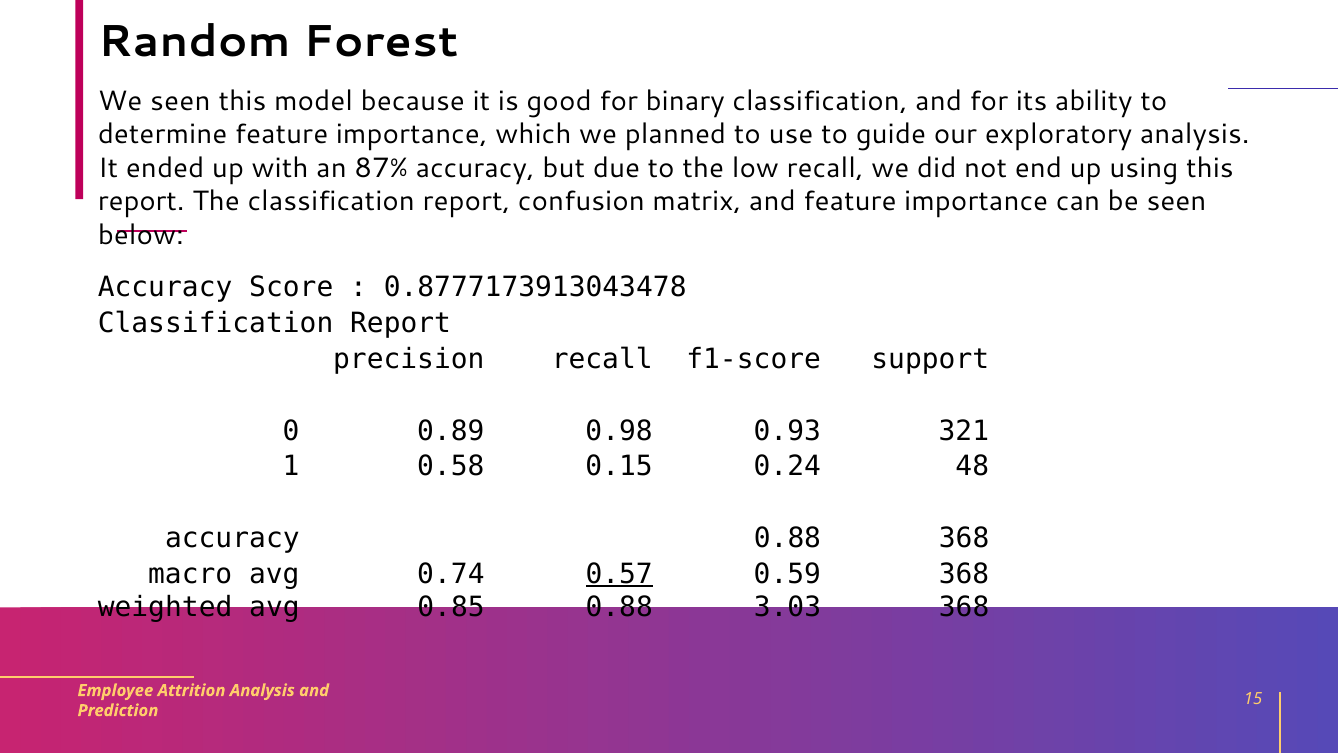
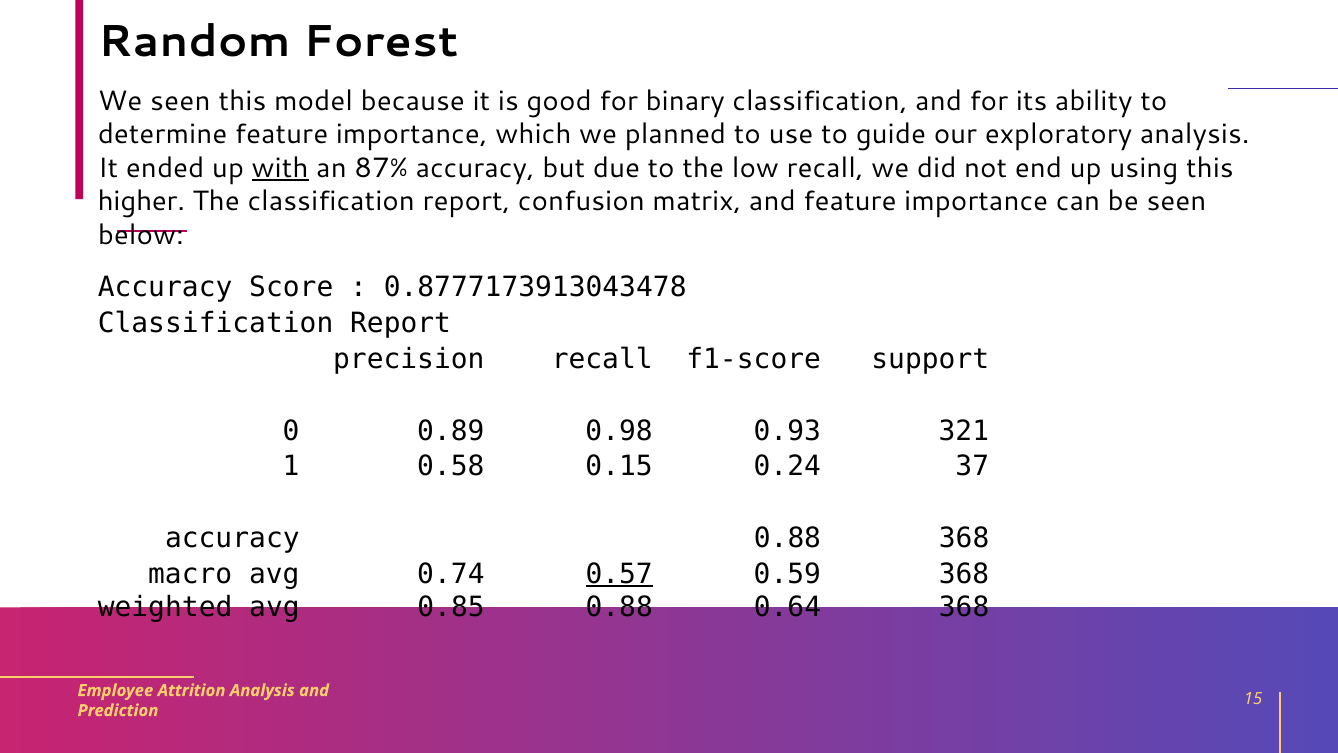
with underline: none -> present
report at (141, 202): report -> higher
48: 48 -> 37
3.03: 3.03 -> 0.64
